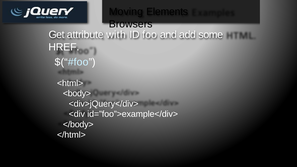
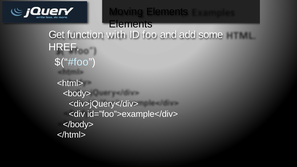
Browsers at (131, 24): Browsers -> Elements
attribute: attribute -> function
